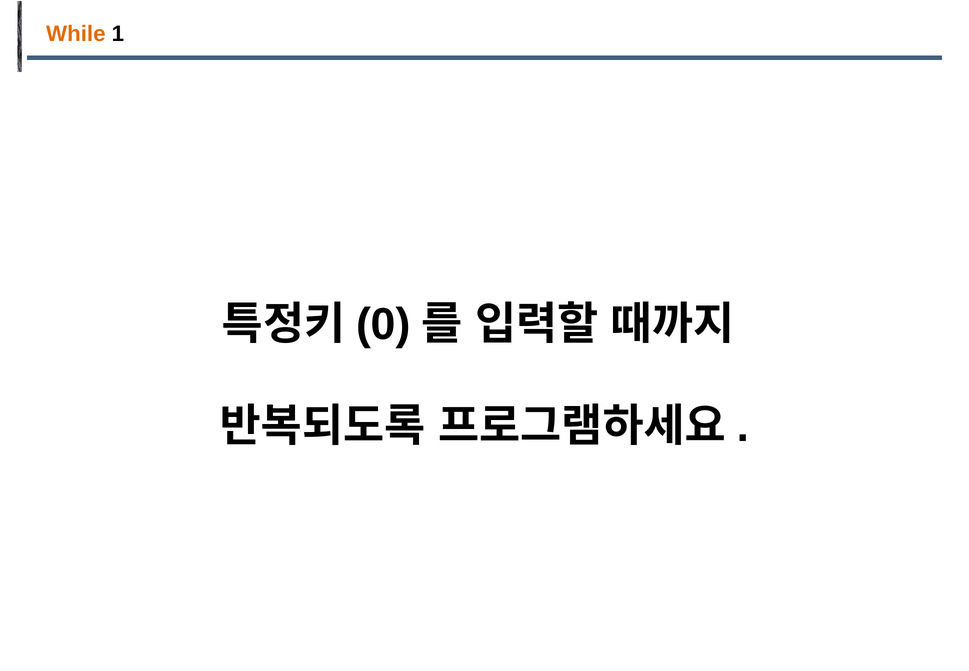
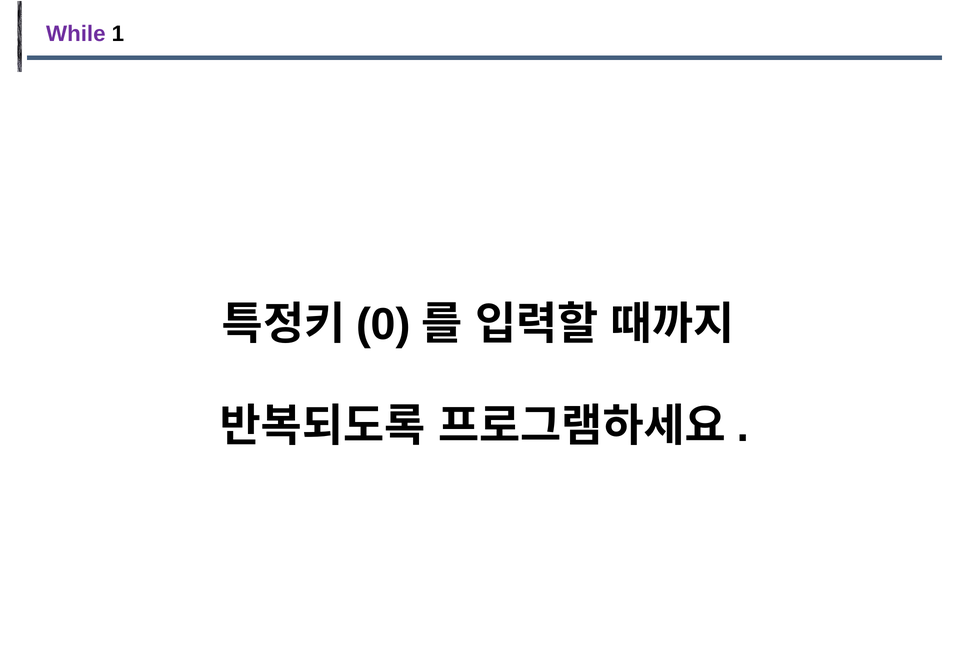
While colour: orange -> purple
